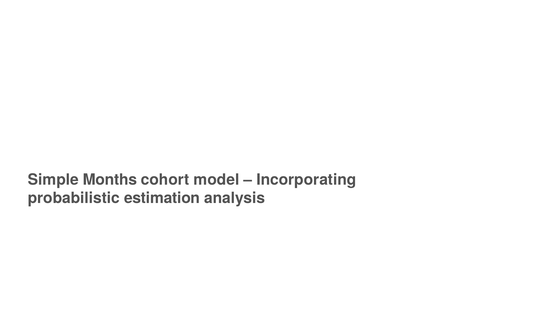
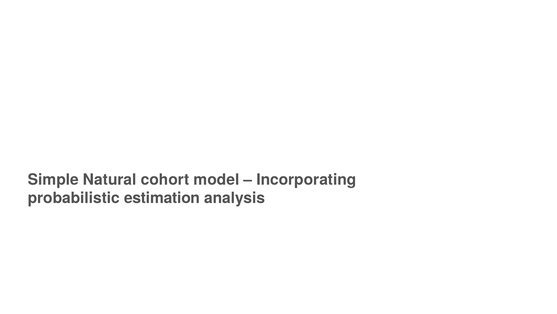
Months: Months -> Natural
